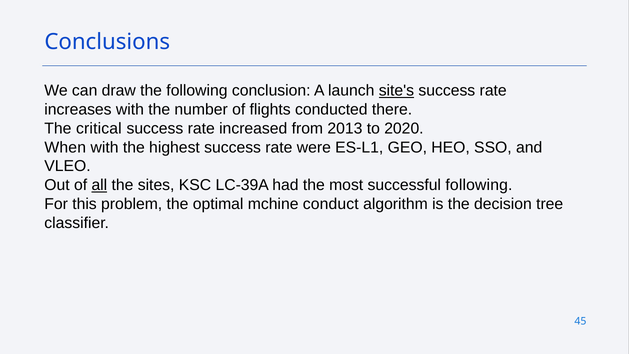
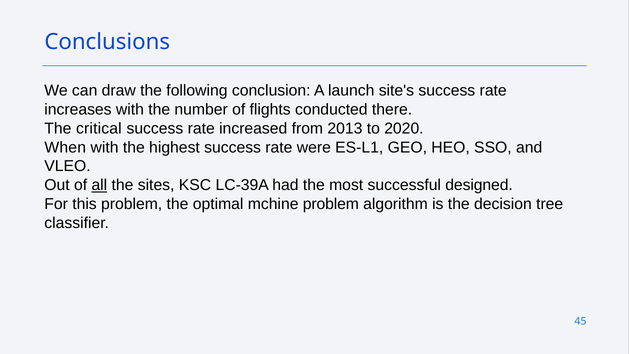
site's underline: present -> none
successful following: following -> designed
mchine conduct: conduct -> problem
